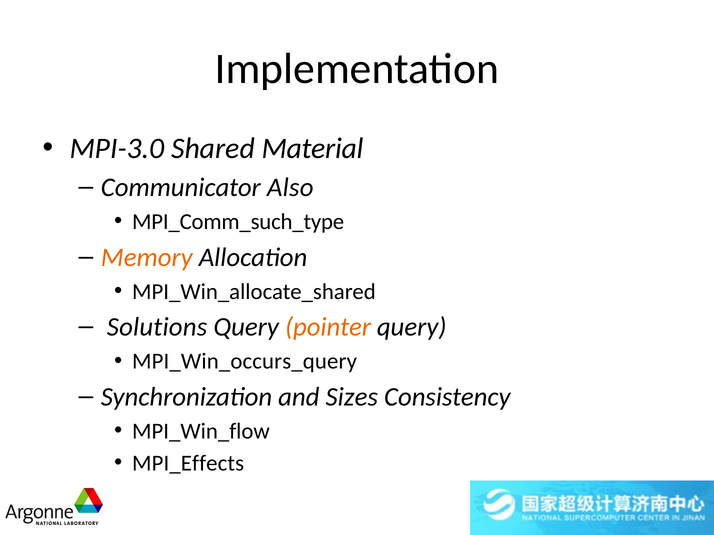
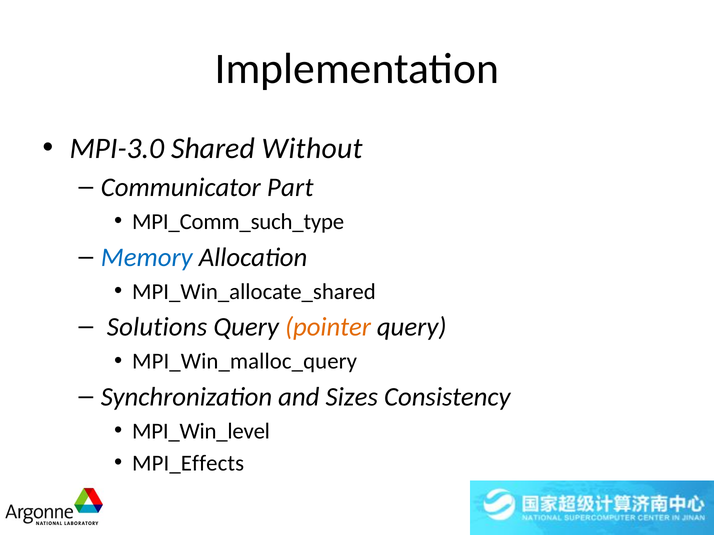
Material: Material -> Without
Also: Also -> Part
Memory colour: orange -> blue
MPI_Win_occurs_query: MPI_Win_occurs_query -> MPI_Win_malloc_query
MPI_Win_flow: MPI_Win_flow -> MPI_Win_level
